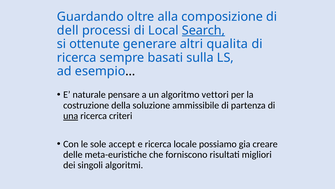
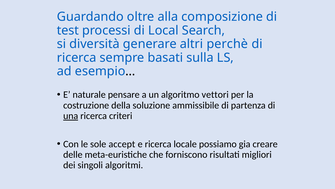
dell: dell -> test
Search underline: present -> none
ottenute: ottenute -> diversità
qualita: qualita -> perchè
